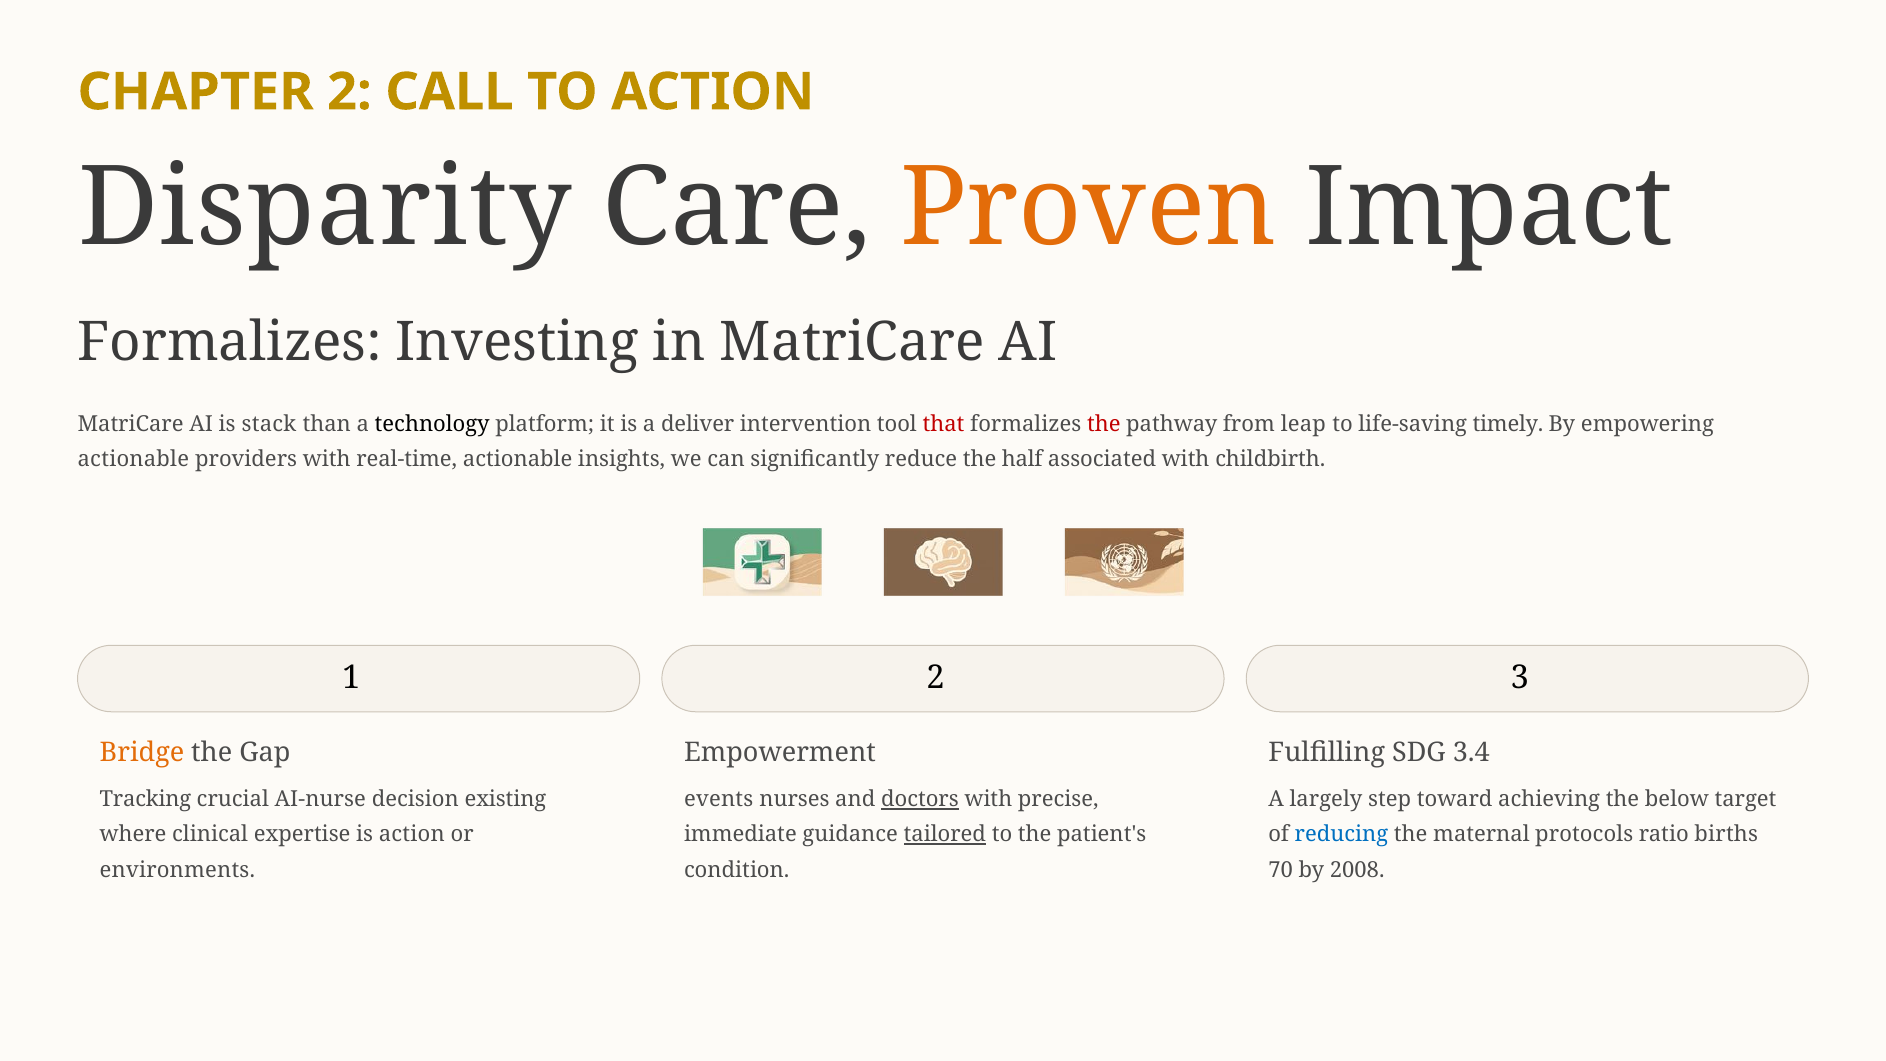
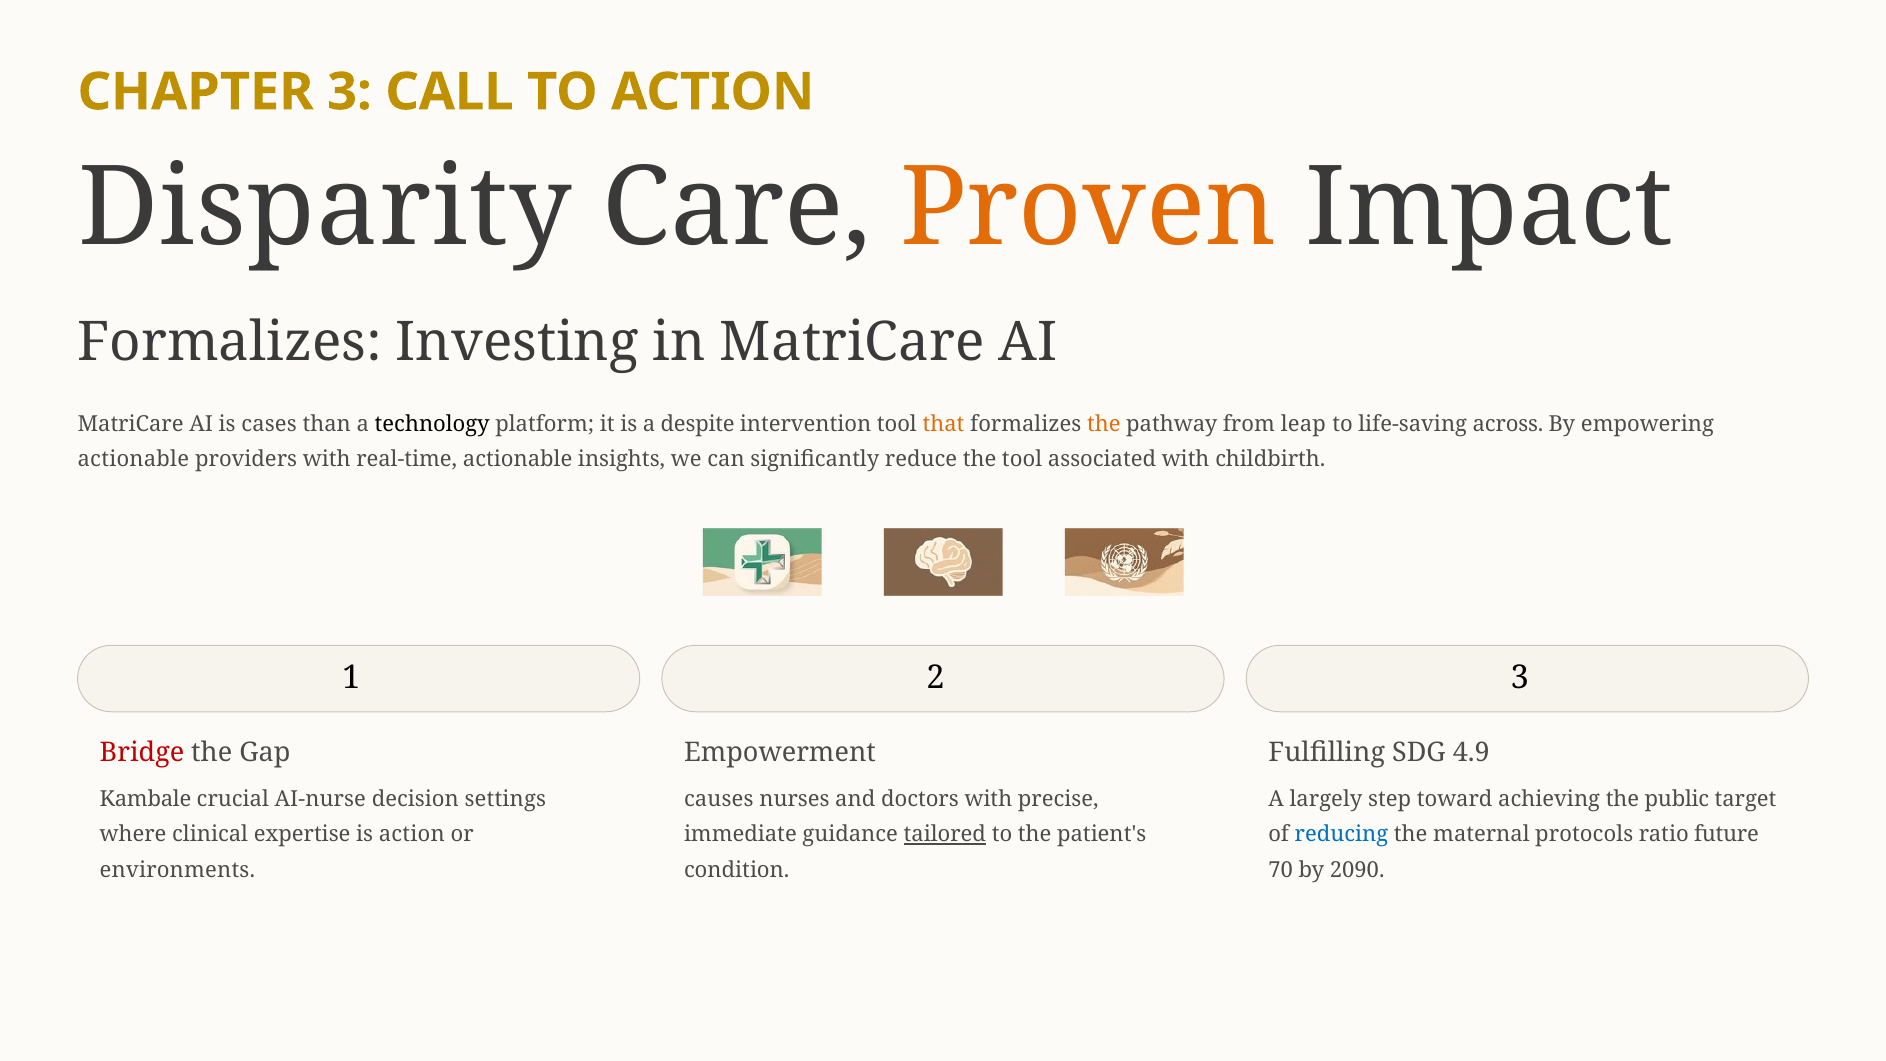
CHAPTER 2: 2 -> 3
stack: stack -> cases
deliver: deliver -> despite
that colour: red -> orange
the at (1104, 424) colour: red -> orange
timely: timely -> across
the half: half -> tool
Bridge colour: orange -> red
3.4: 3.4 -> 4.9
Tracking: Tracking -> Kambale
existing: existing -> settings
events: events -> causes
doctors underline: present -> none
below: below -> public
births: births -> future
2008: 2008 -> 2090
